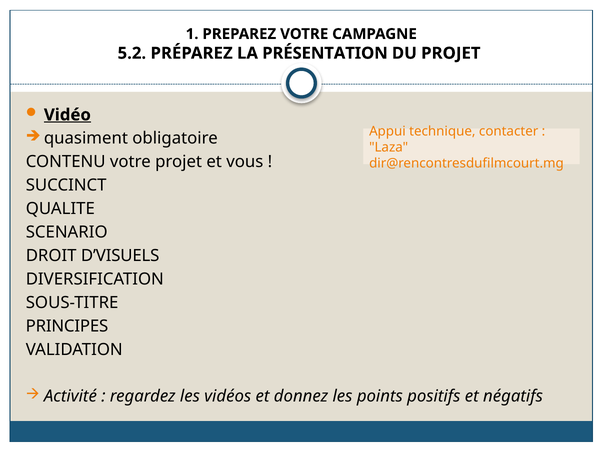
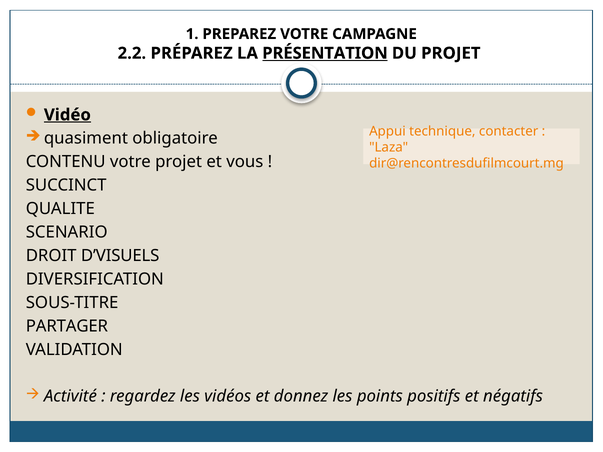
5.2: 5.2 -> 2.2
PRÉSENTATION underline: none -> present
PRINCIPES: PRINCIPES -> PARTAGER
